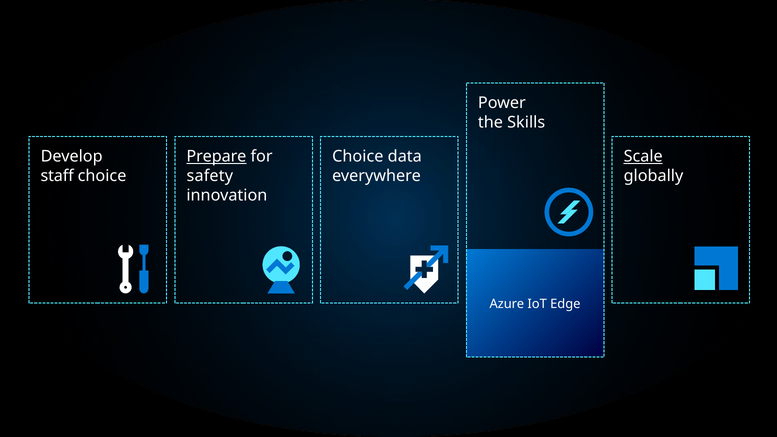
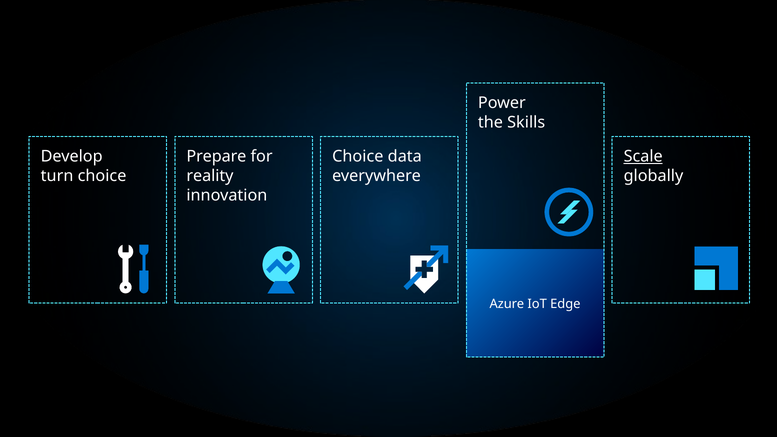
Prepare underline: present -> none
staff: staff -> turn
safety: safety -> reality
